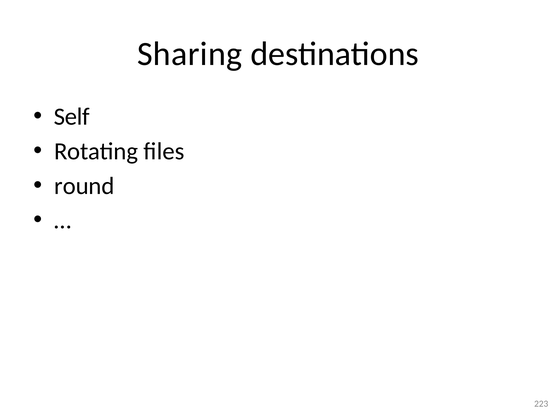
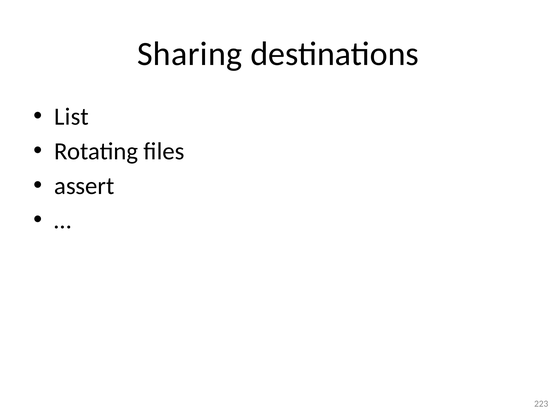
Self: Self -> List
round: round -> assert
